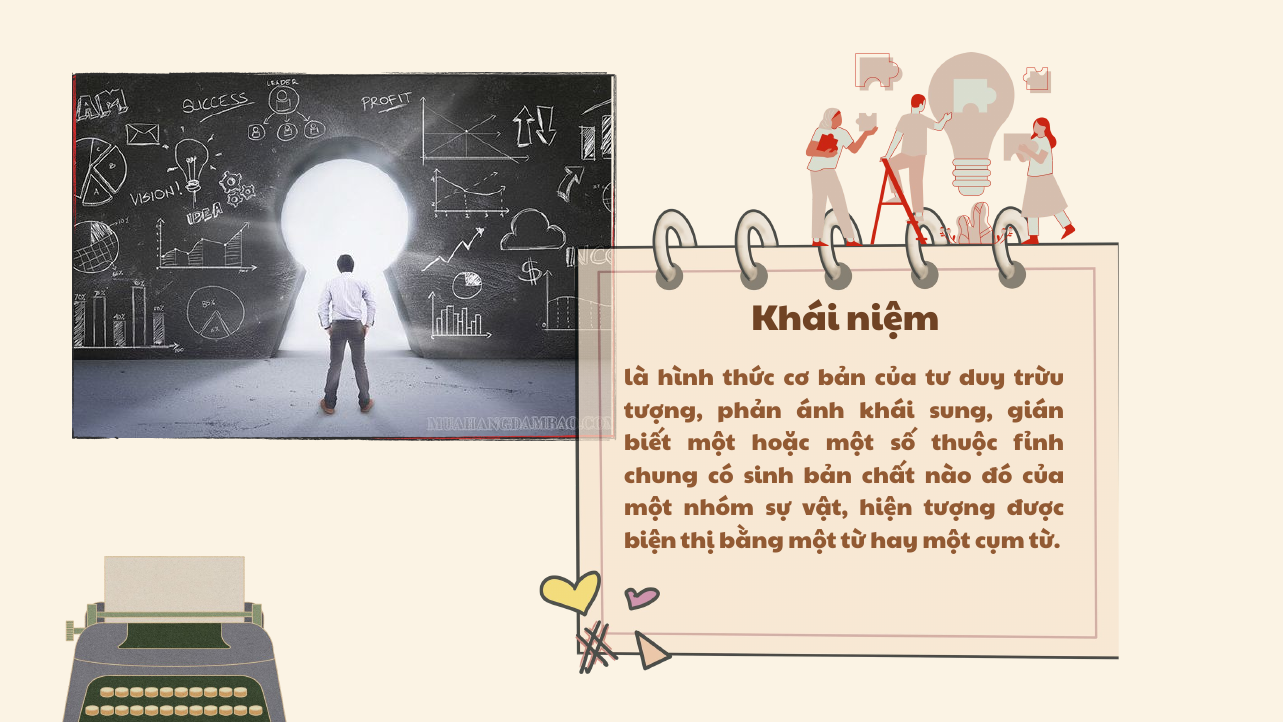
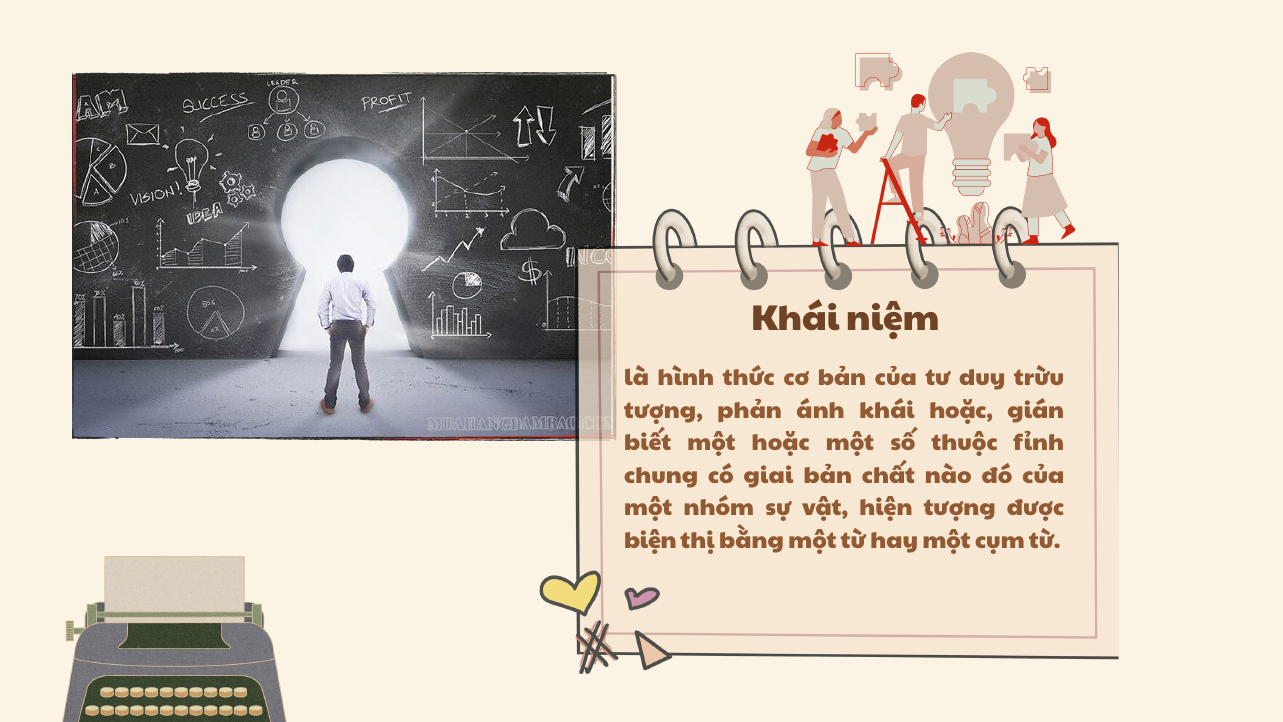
khái sung: sung -> hoặc
sinh: sinh -> giai
